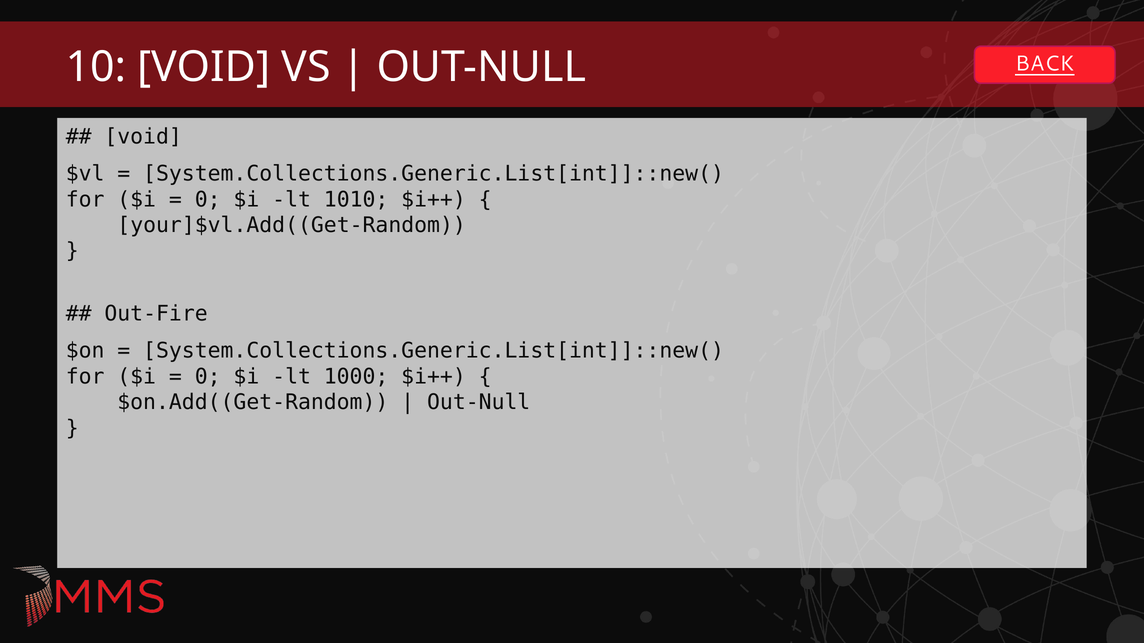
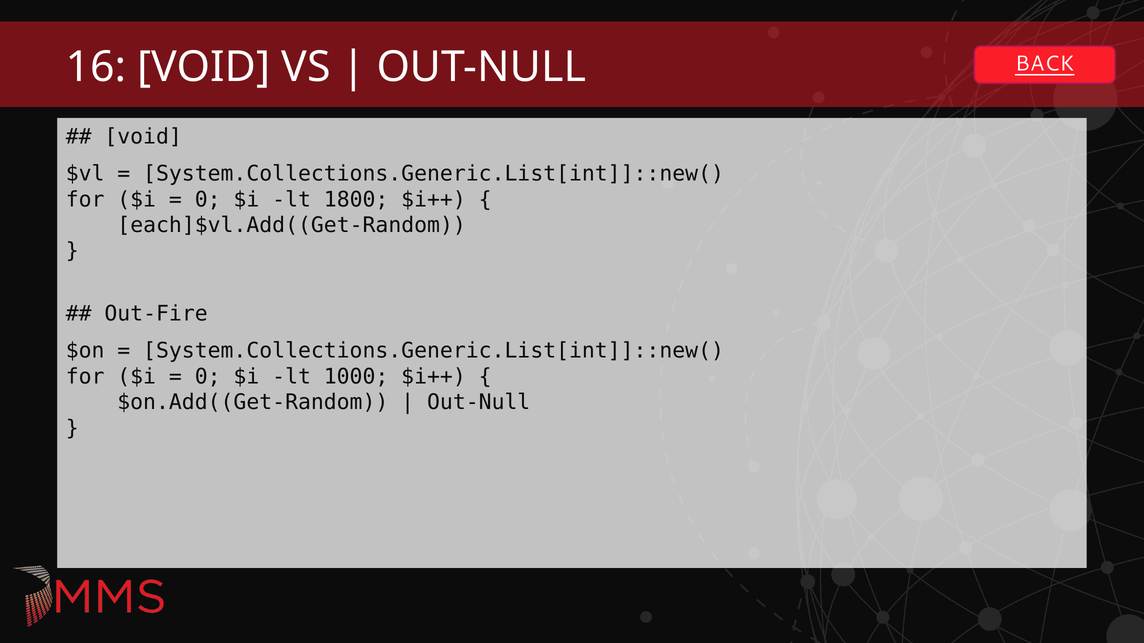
10: 10 -> 16
1010: 1010 -> 1800
your]$vl.Add((Get-Random: your]$vl.Add((Get-Random -> each]$vl.Add((Get-Random
